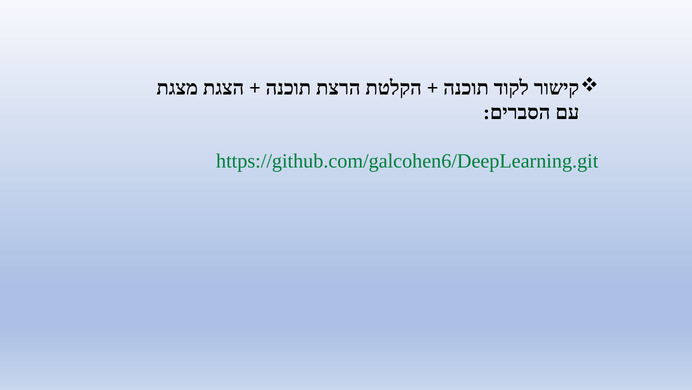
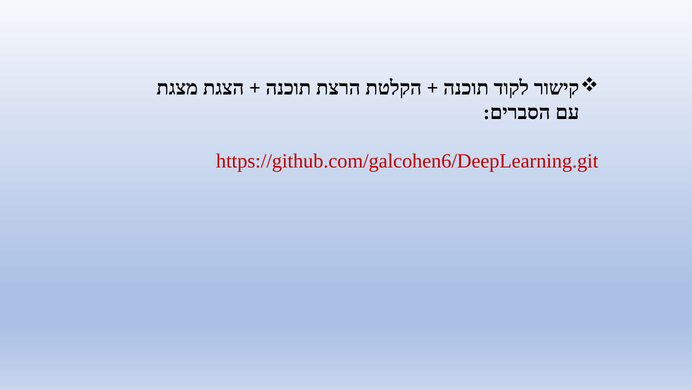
https://github.com/galcohen6/DeepLearning.git colour: green -> red
